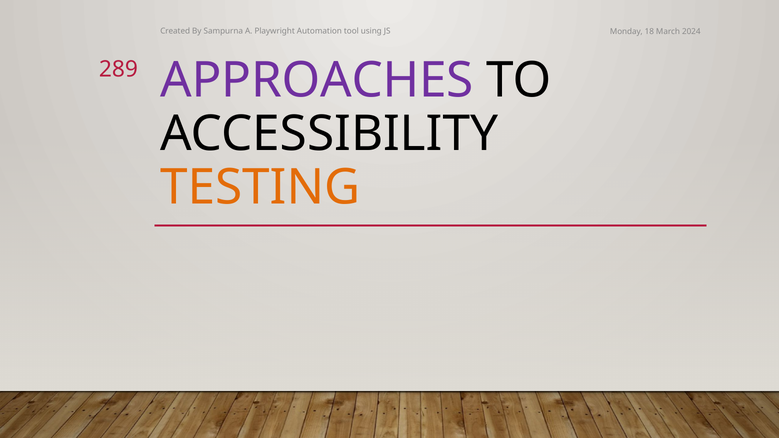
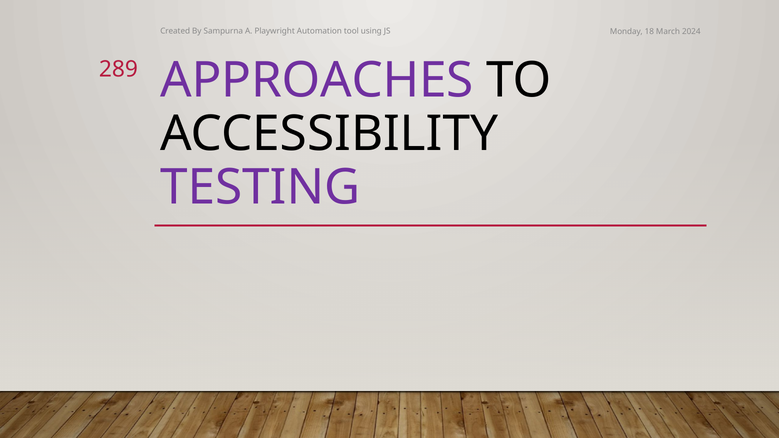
TESTING colour: orange -> purple
